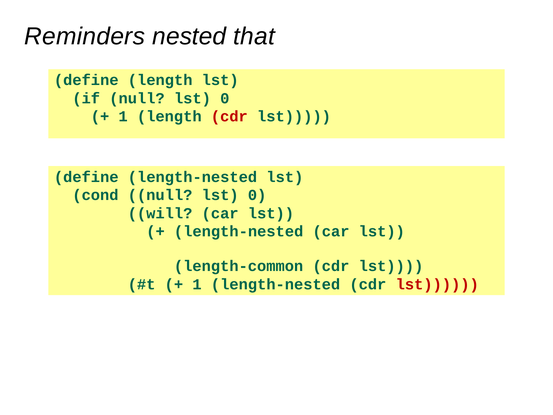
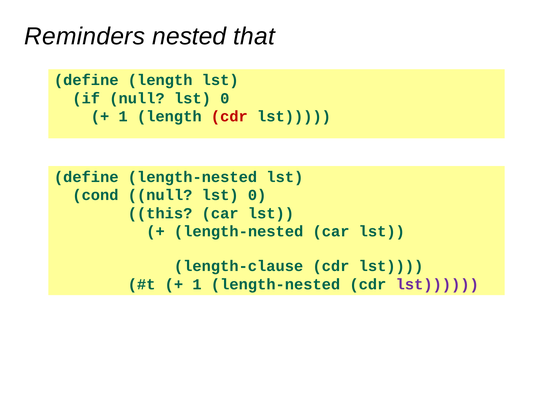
will: will -> this
length-common: length-common -> length-clause
lst at (437, 284) colour: red -> purple
